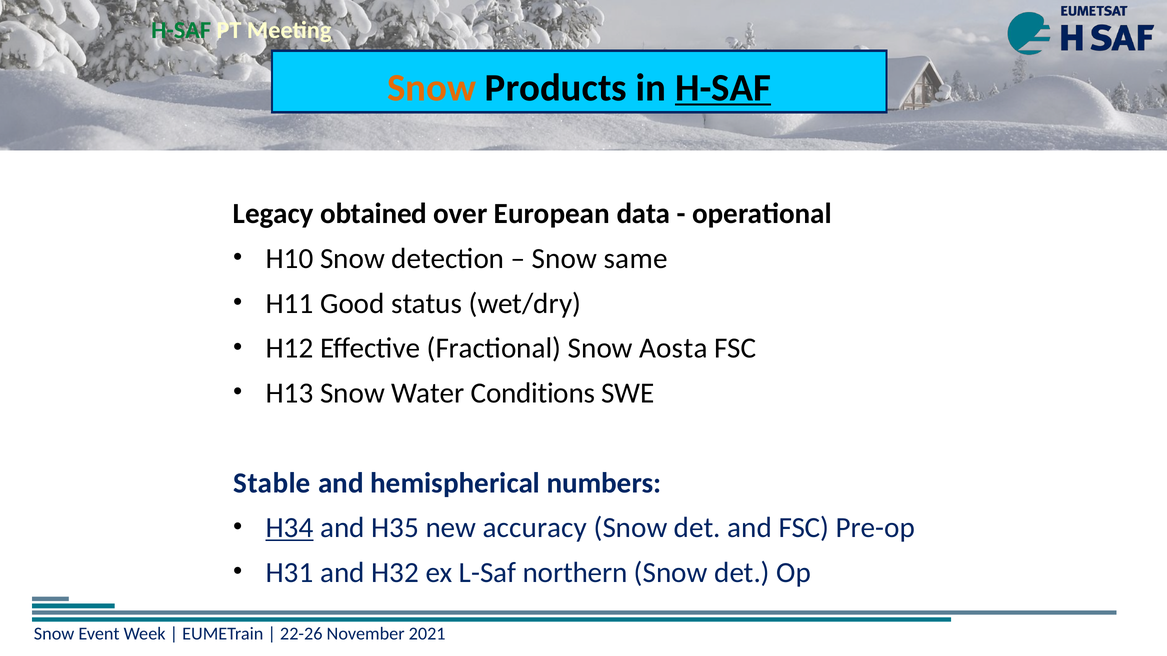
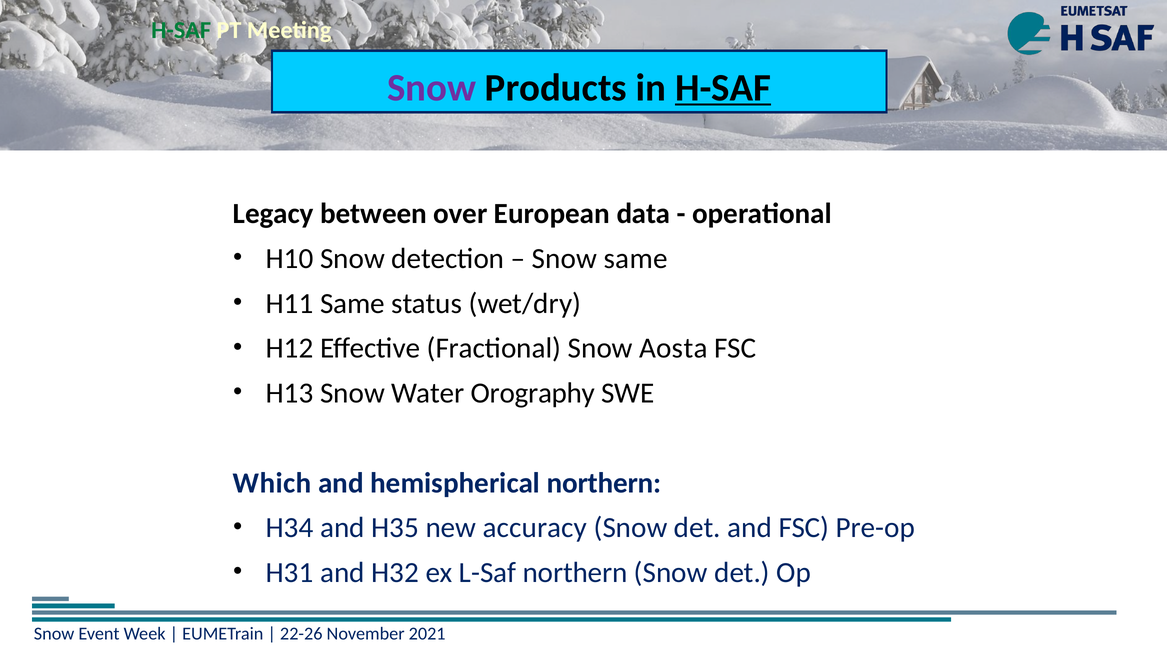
Snow at (432, 88) colour: orange -> purple
obtained: obtained -> between
H11 Good: Good -> Same
Conditions: Conditions -> Orography
Stable: Stable -> Which
hemispherical numbers: numbers -> northern
H34 underline: present -> none
